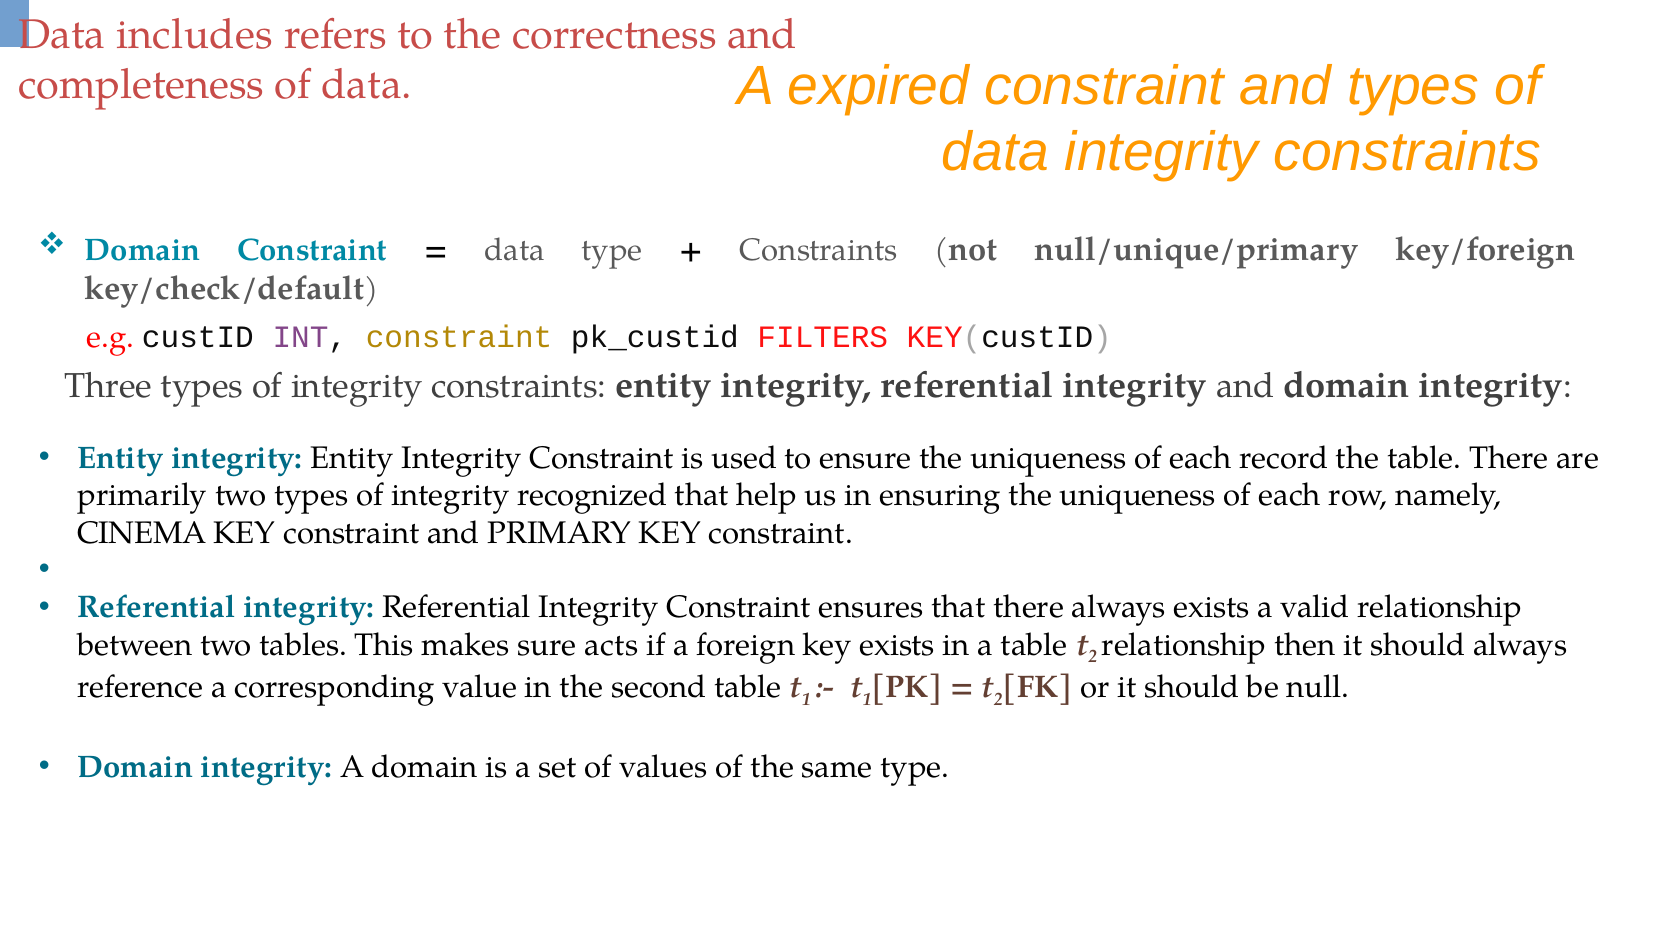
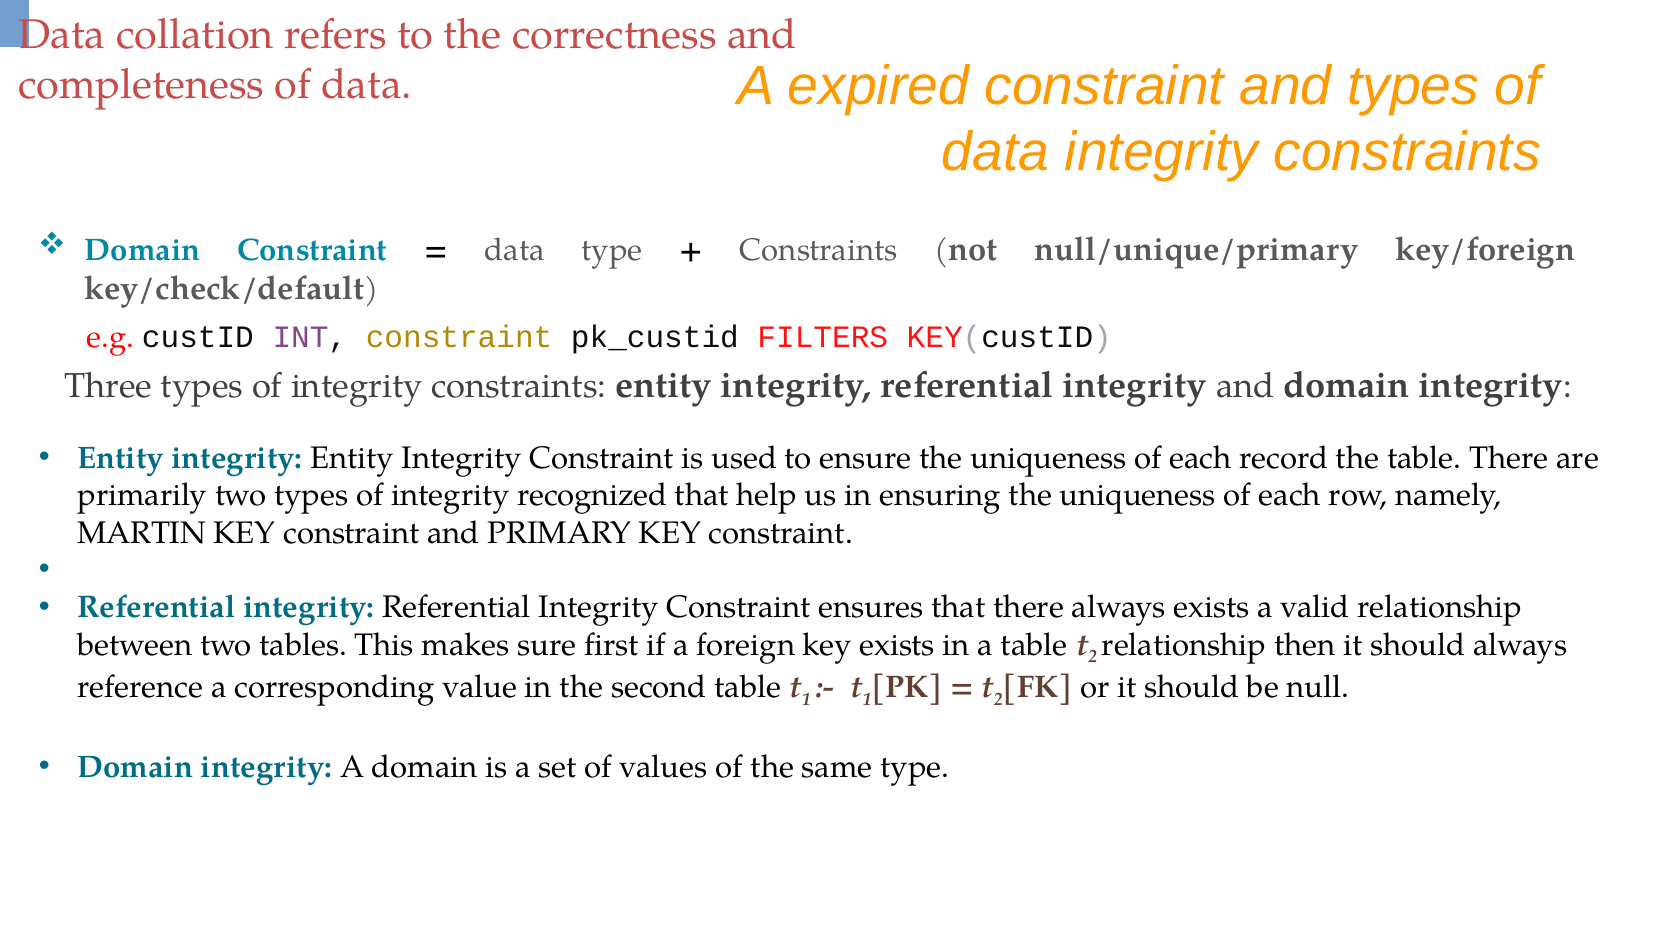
includes: includes -> collation
CINEMA: CINEMA -> MARTIN
acts: acts -> first
